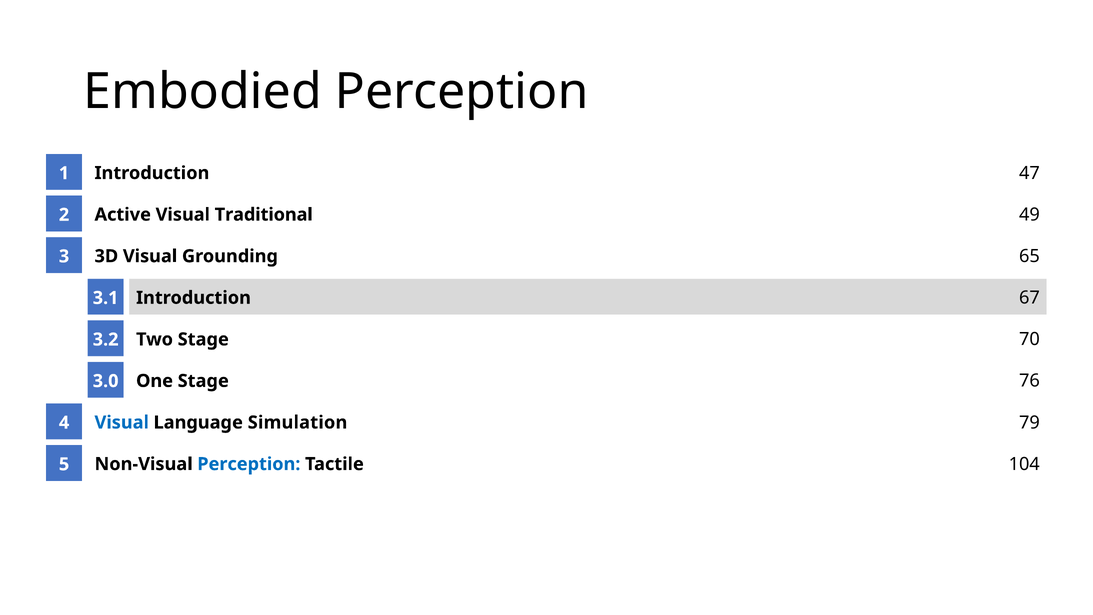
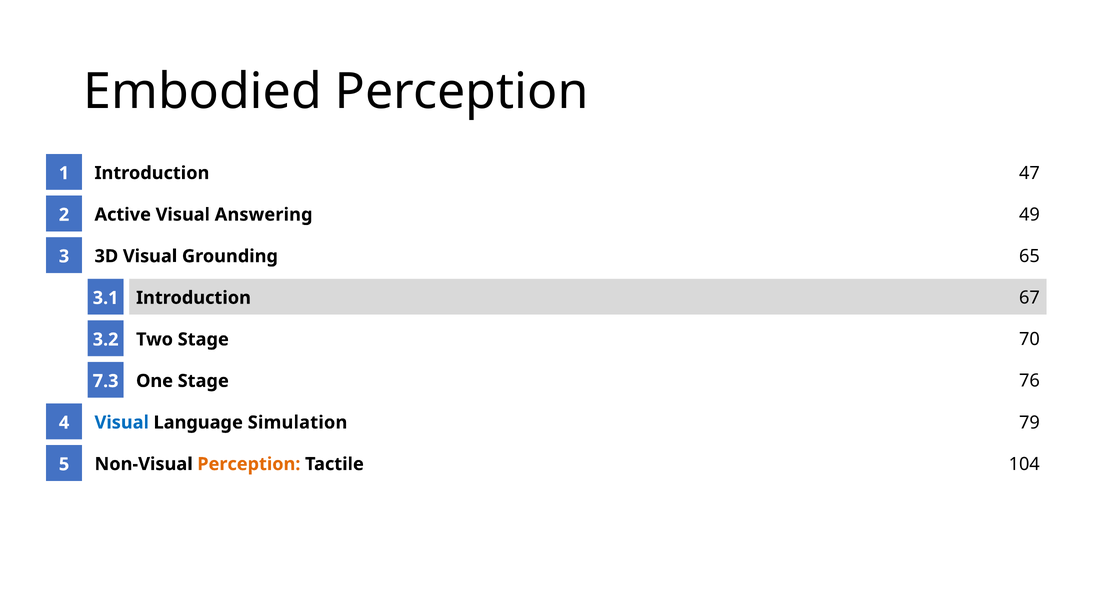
Traditional: Traditional -> Answering
3.0: 3.0 -> 7.3
Perception at (249, 464) colour: blue -> orange
